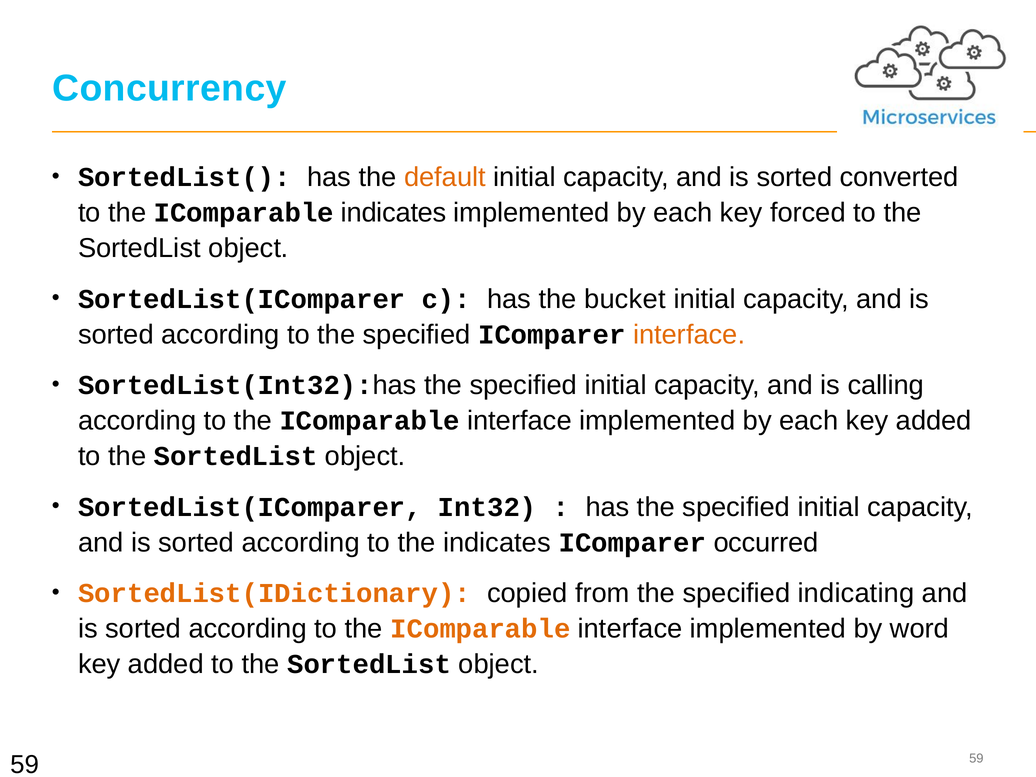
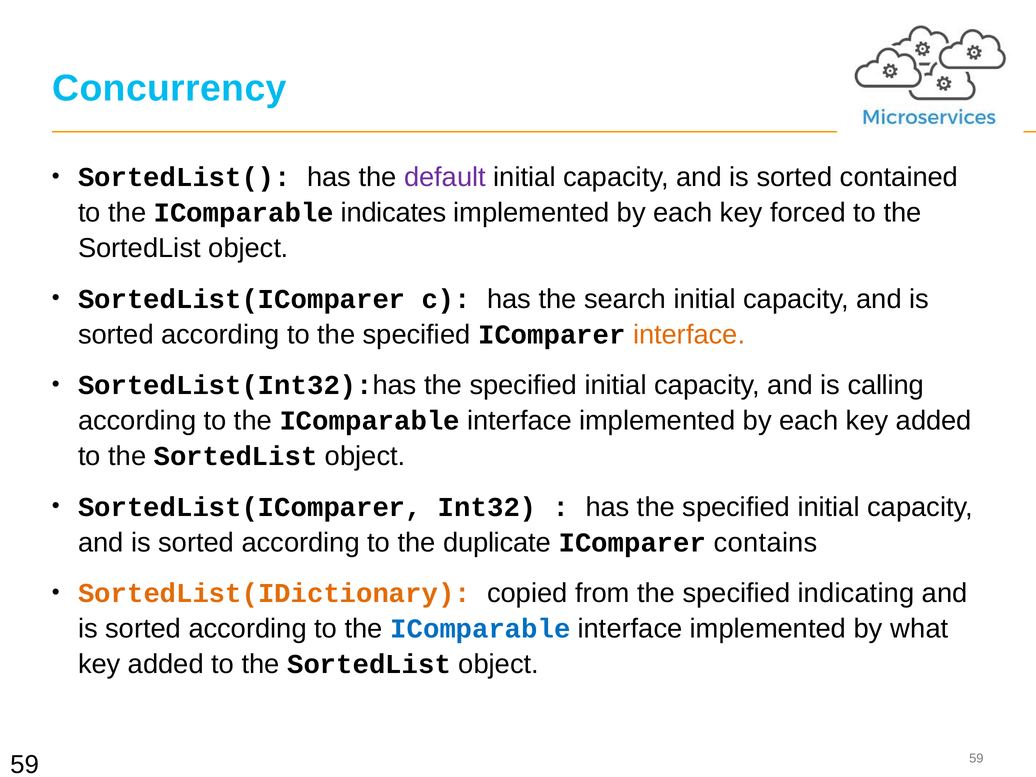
default colour: orange -> purple
converted: converted -> contained
bucket: bucket -> search
the indicates: indicates -> duplicate
occurred: occurred -> contains
IComparable at (480, 629) colour: orange -> blue
word: word -> what
